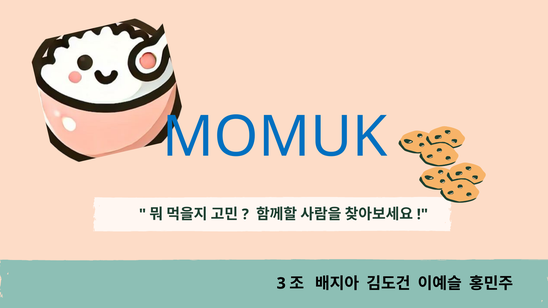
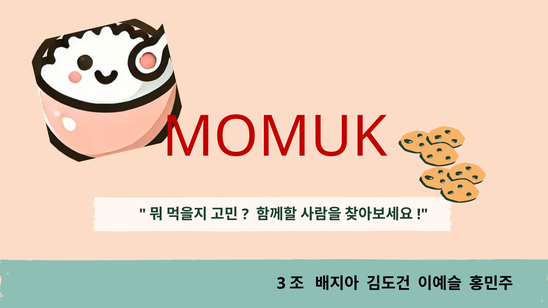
MOMUK colour: blue -> red
